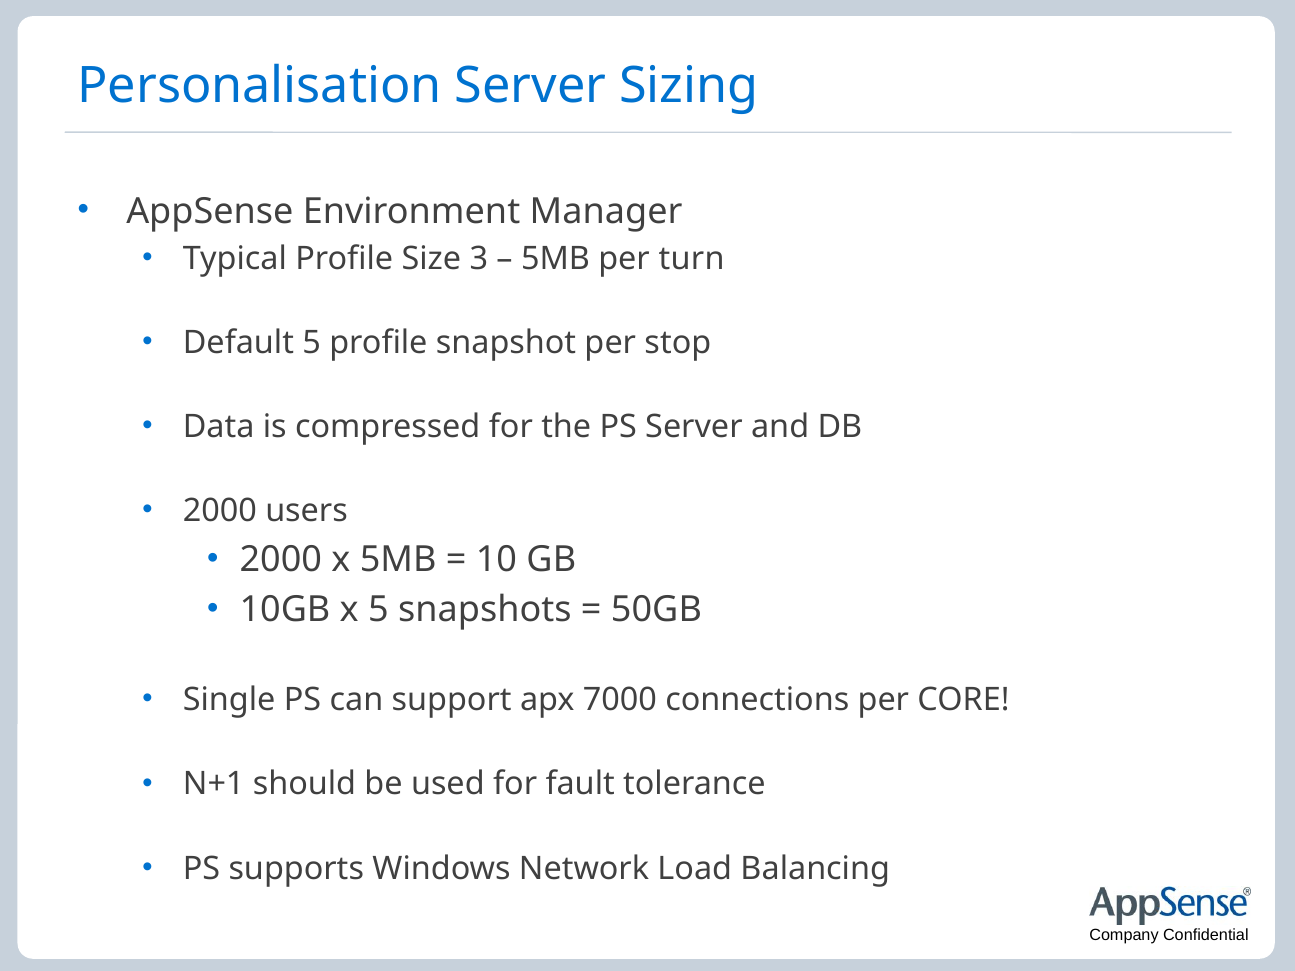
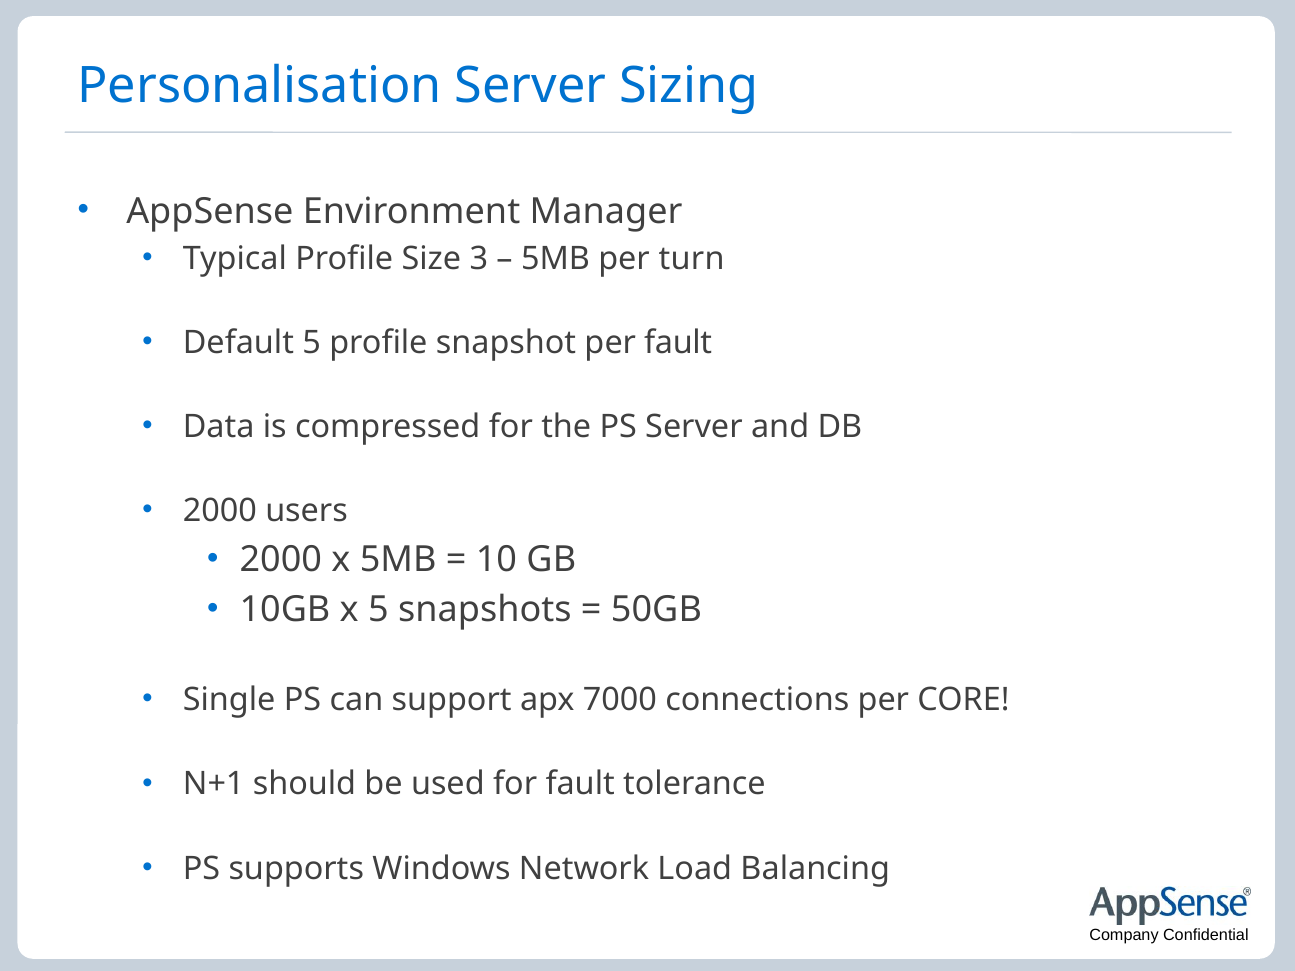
per stop: stop -> fault
